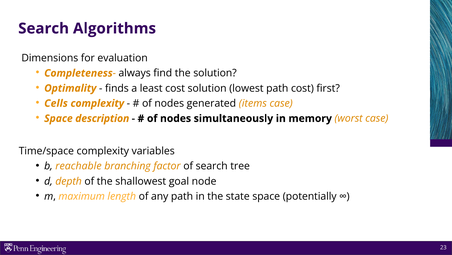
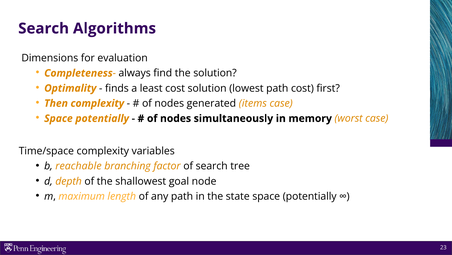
Cells: Cells -> Then
description at (102, 118): description -> potentially
